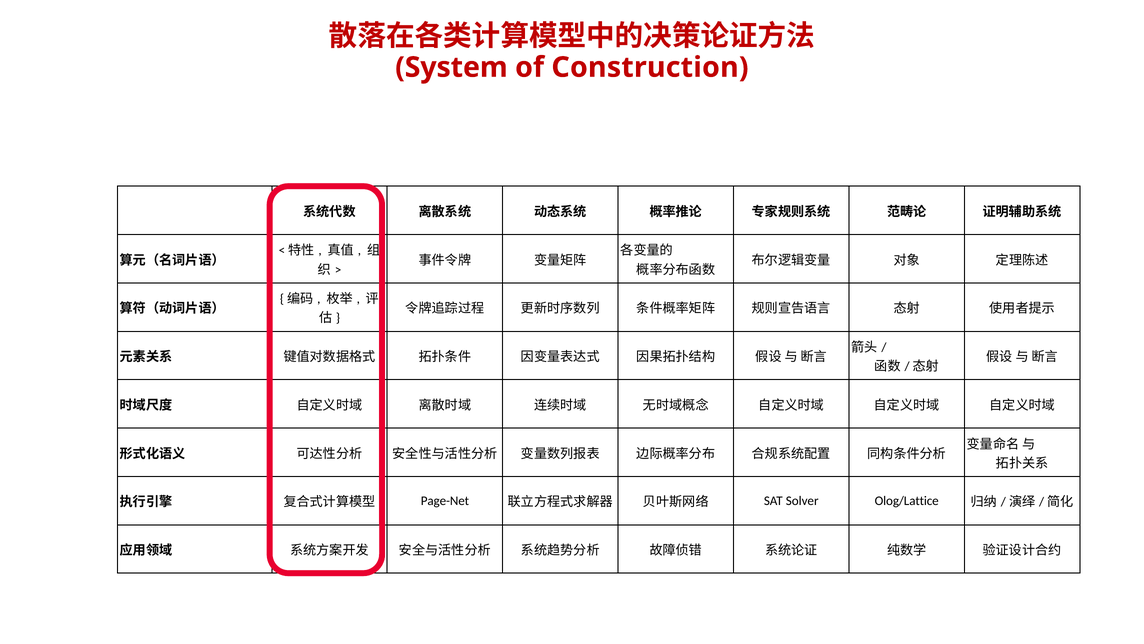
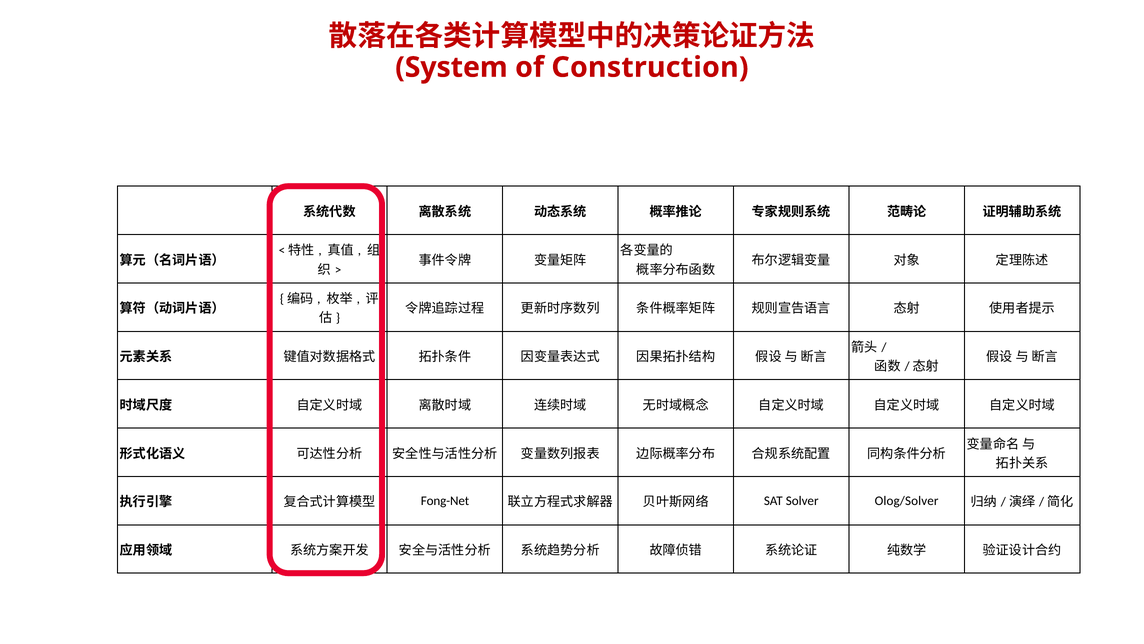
Page-Net: Page-Net -> Fong-Net
Olog/Lattice: Olog/Lattice -> Olog/Solver
